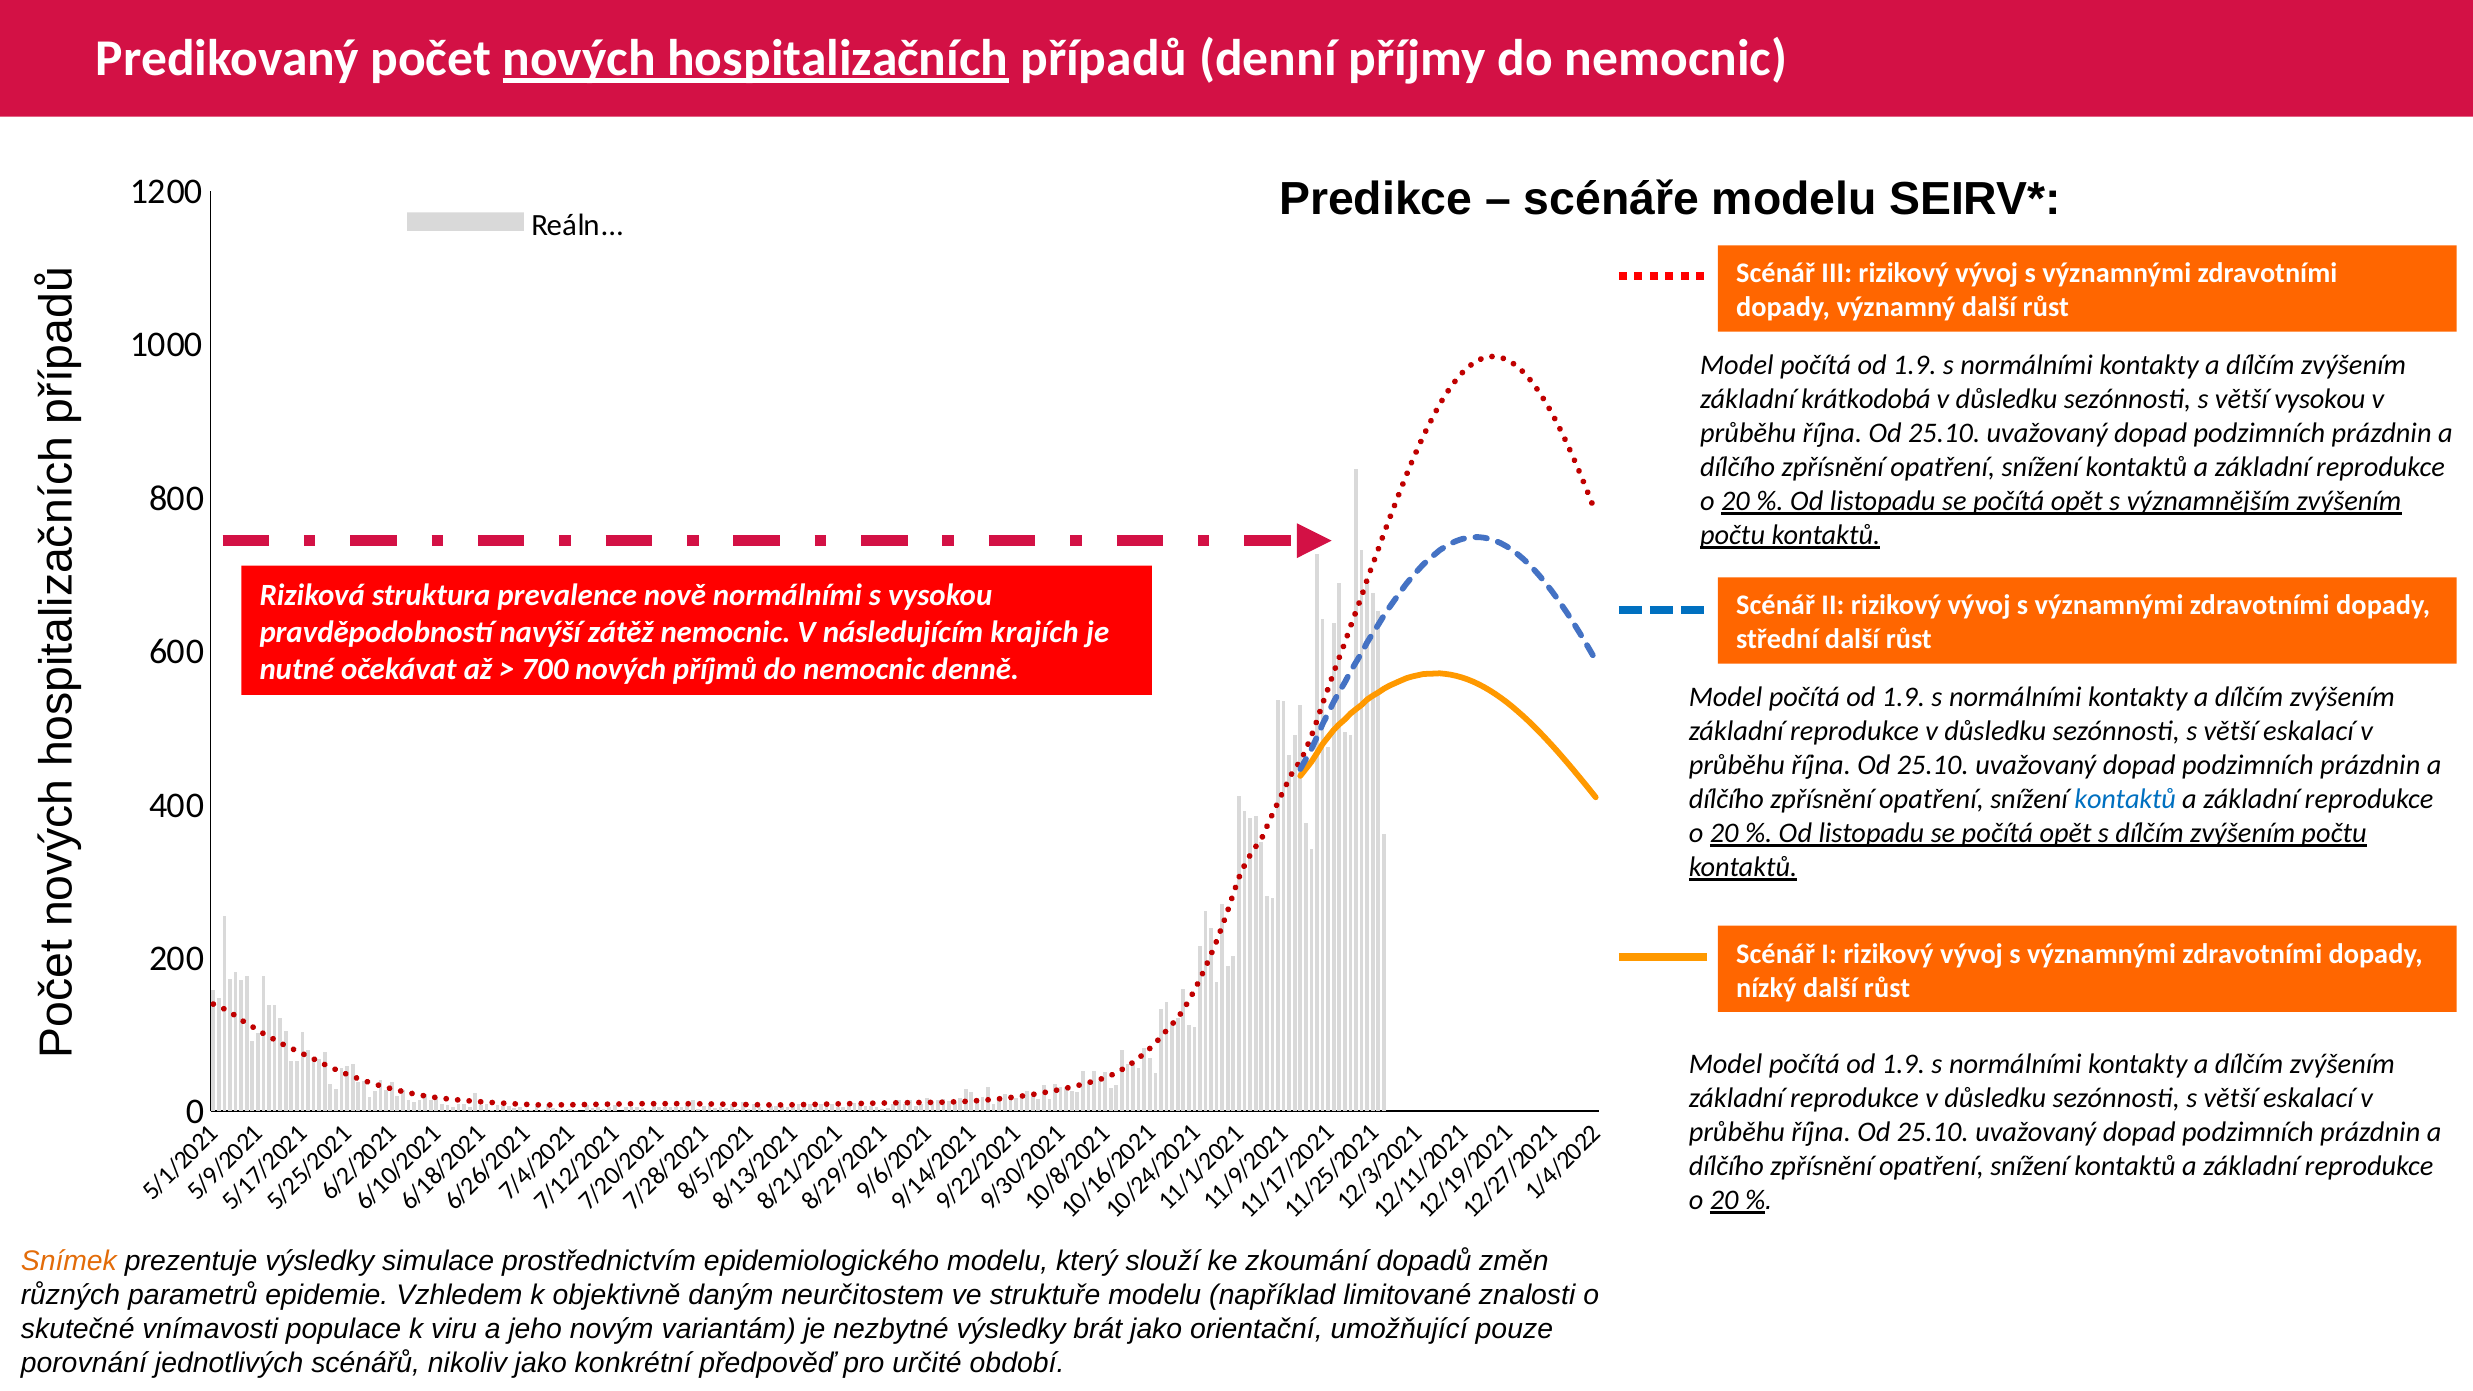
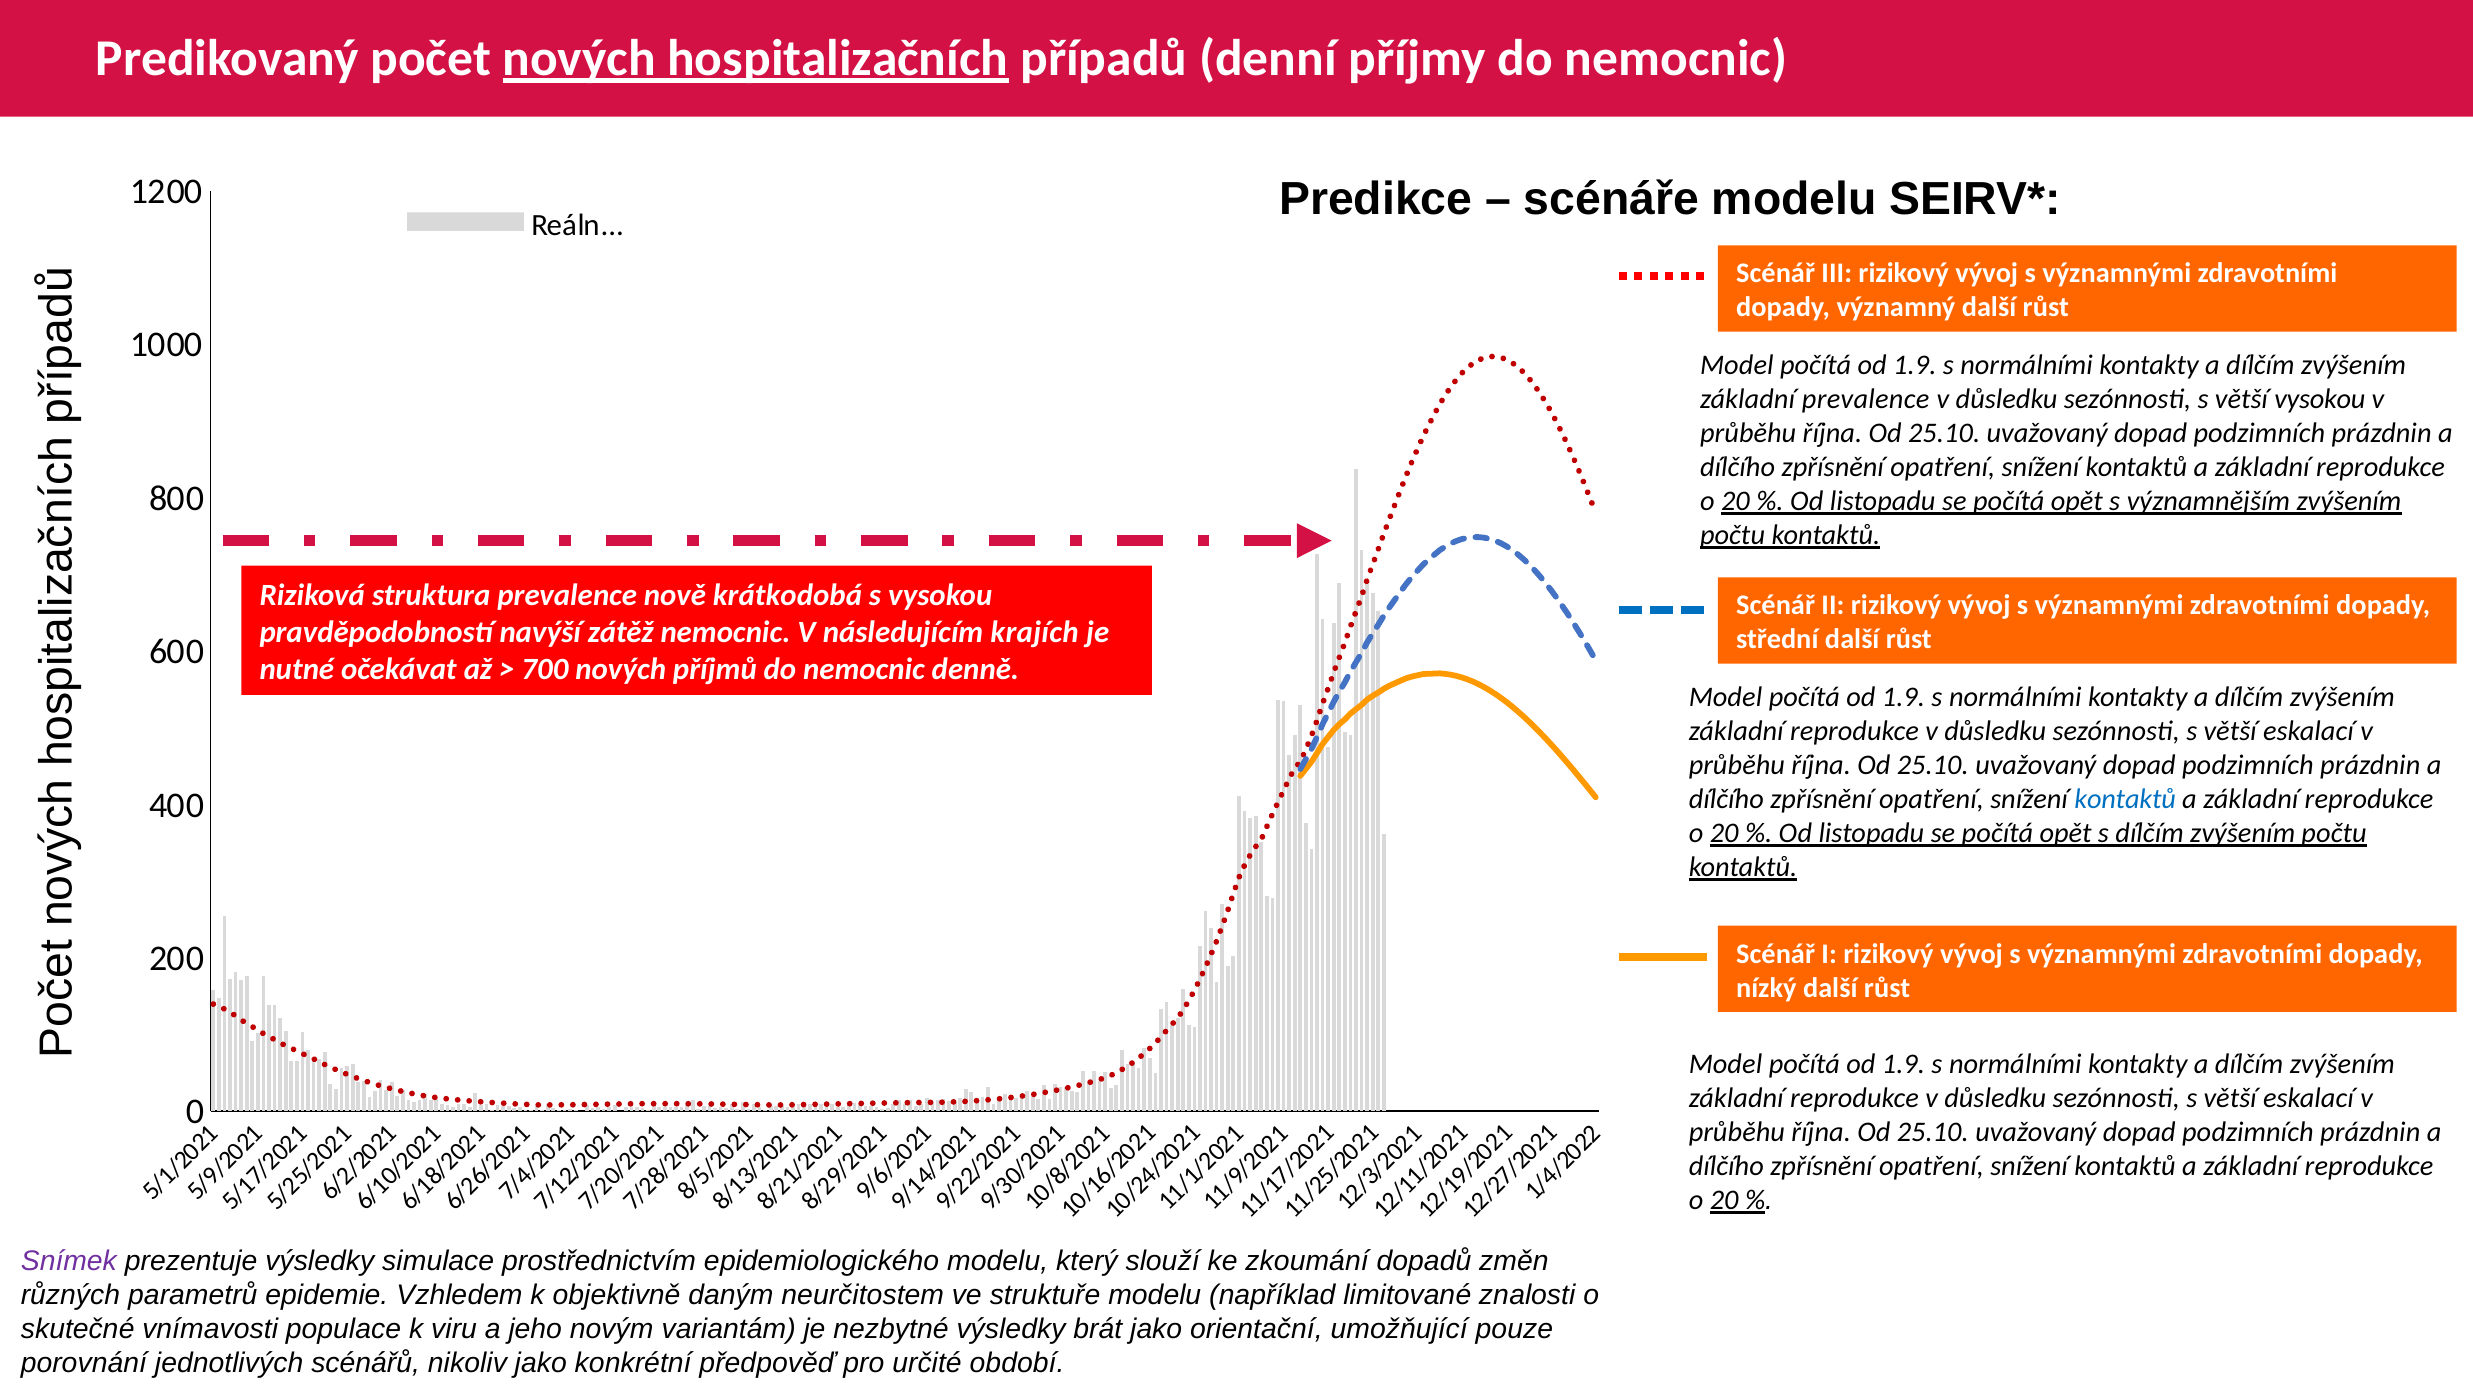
základní krátkodobá: krátkodobá -> prevalence
nově normálními: normálními -> krátkodobá
Snímek colour: orange -> purple
